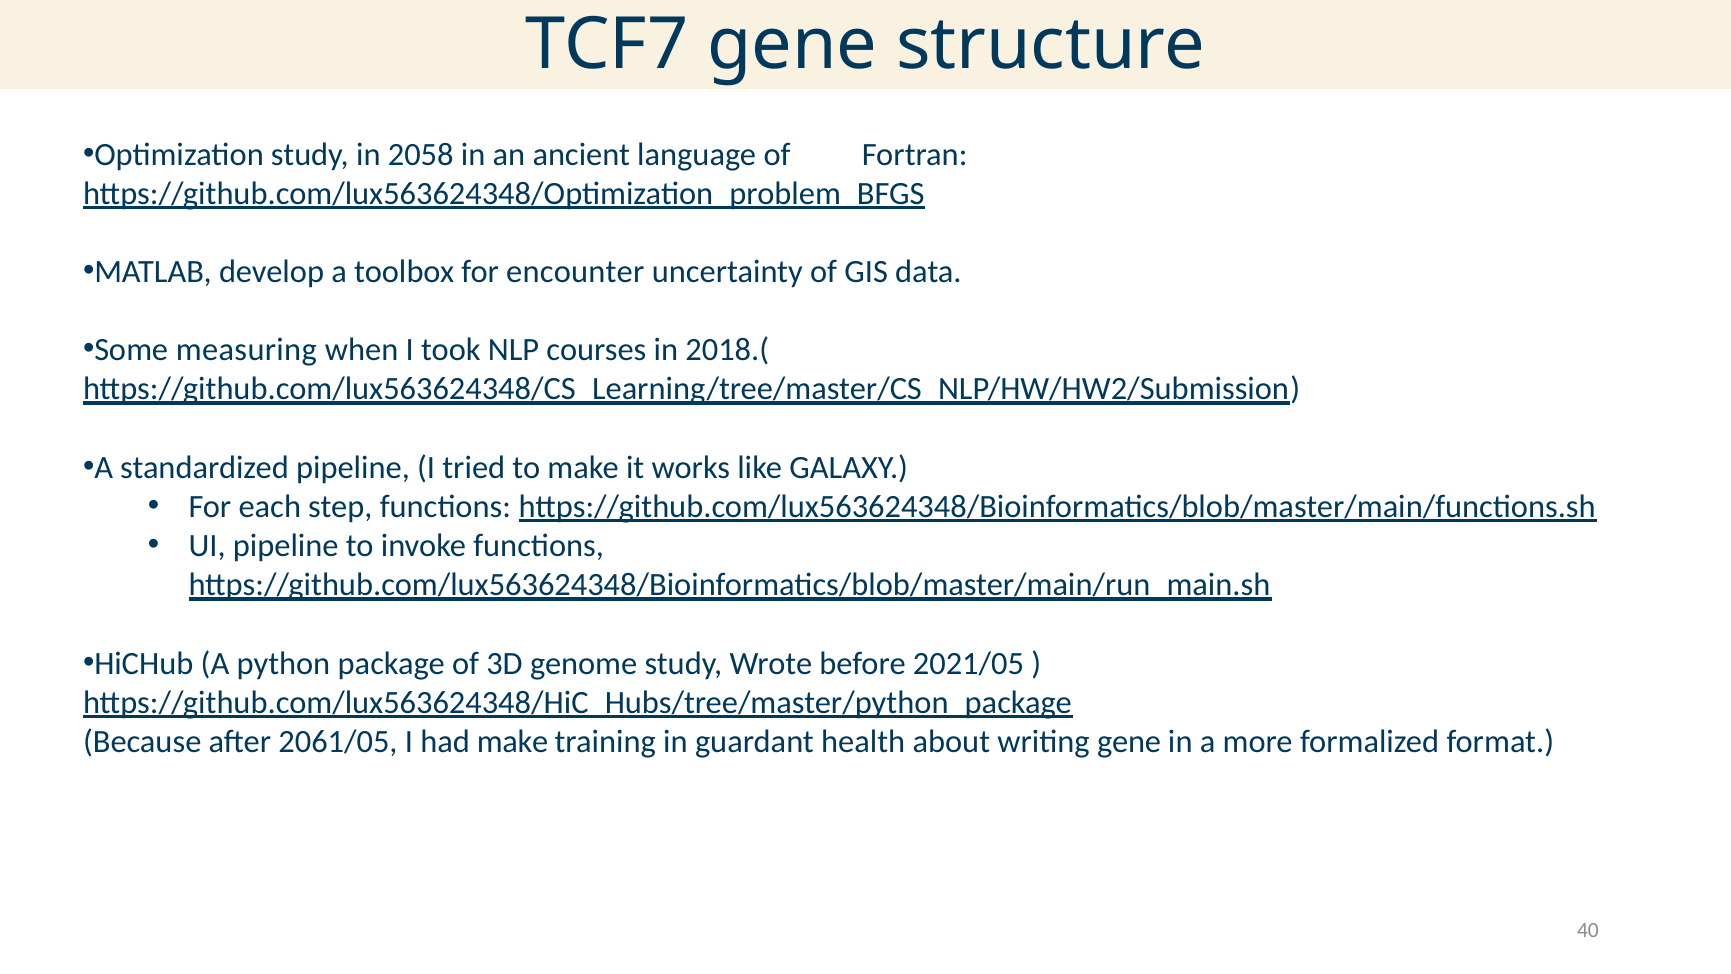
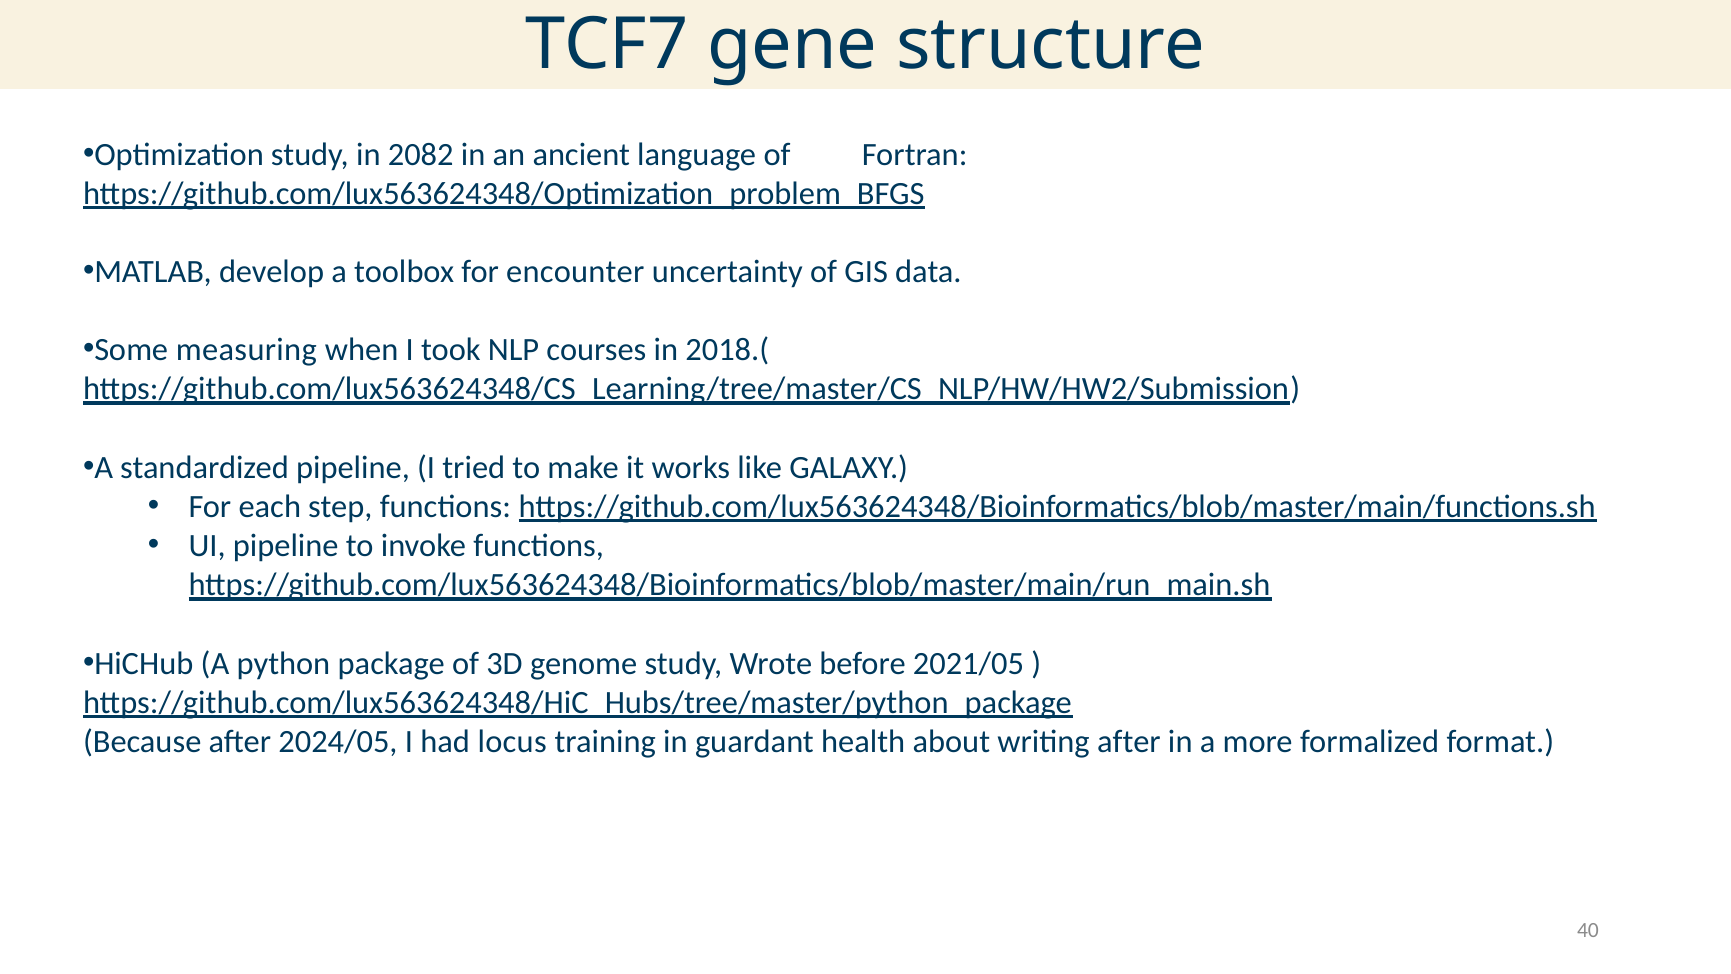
2058: 2058 -> 2082
2061/05: 2061/05 -> 2024/05
had make: make -> locus
writing gene: gene -> after
